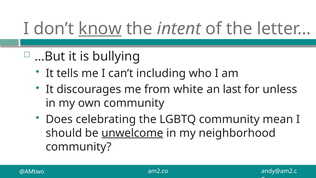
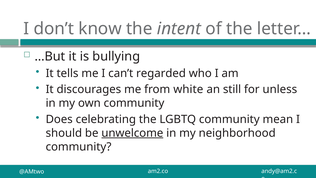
know underline: present -> none
including: including -> regarded
last: last -> still
